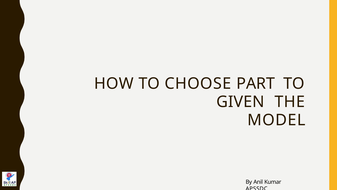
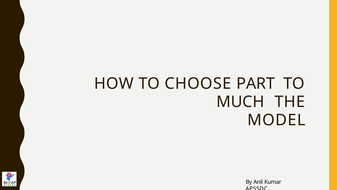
GIVEN: GIVEN -> MUCH
